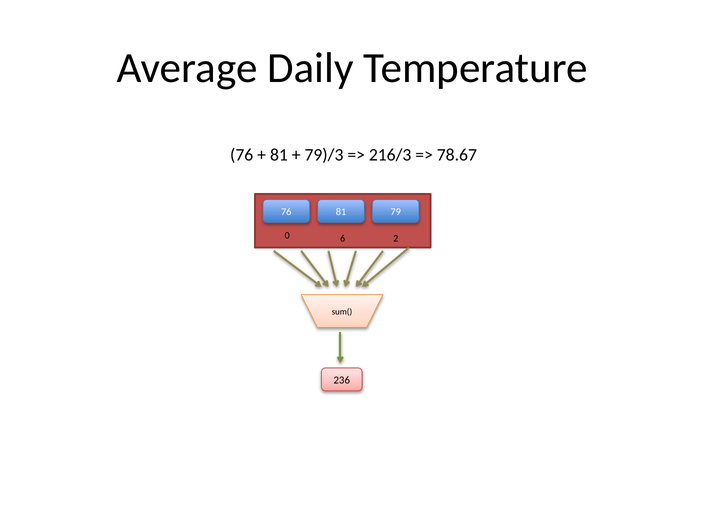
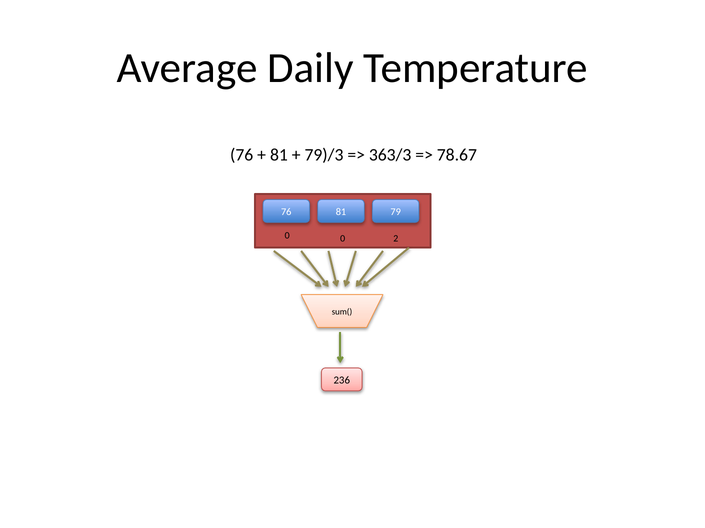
216/3: 216/3 -> 363/3
0 6: 6 -> 0
